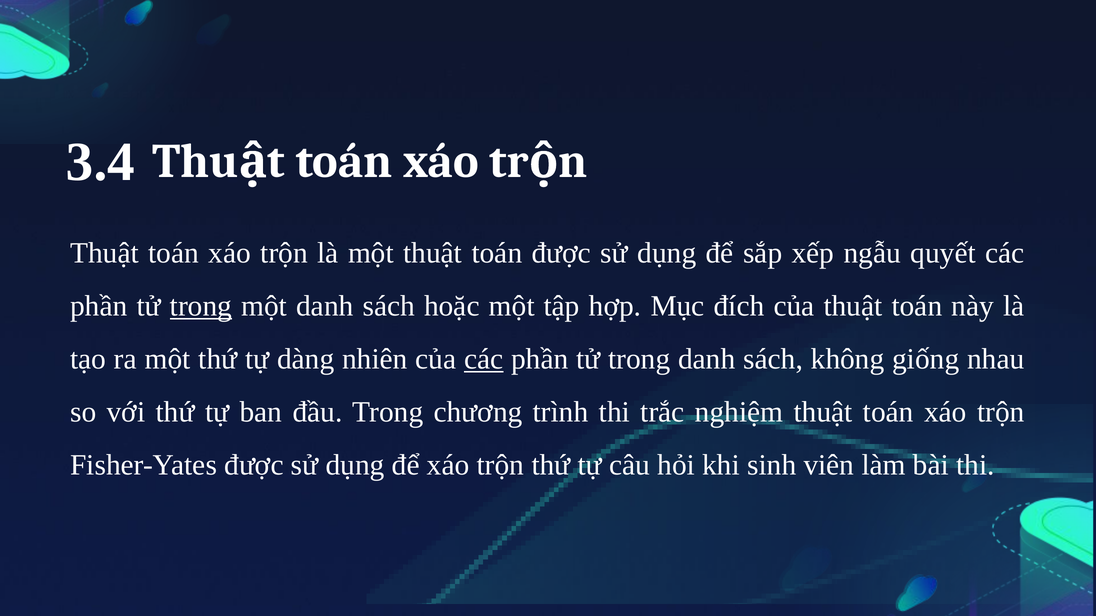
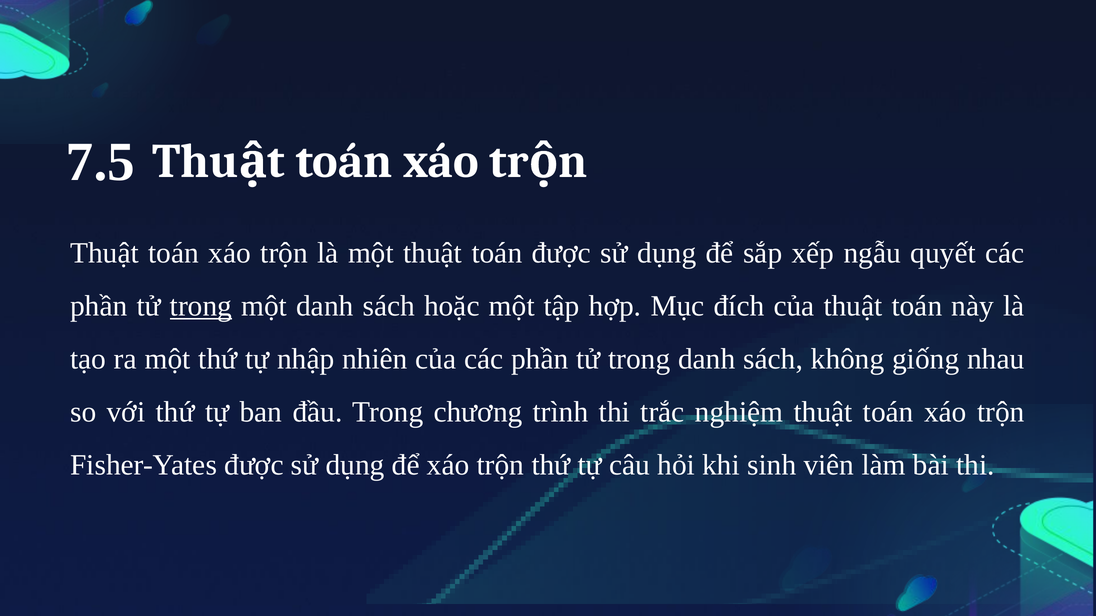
3.4: 3.4 -> 7.5
dàng: dàng -> nhập
các at (484, 359) underline: present -> none
